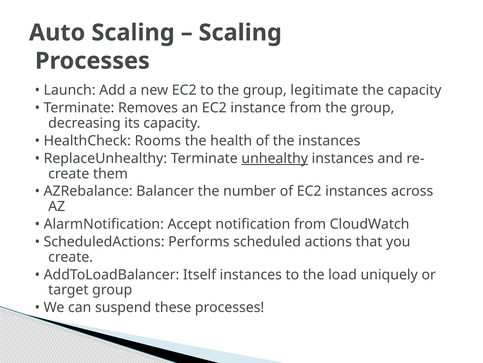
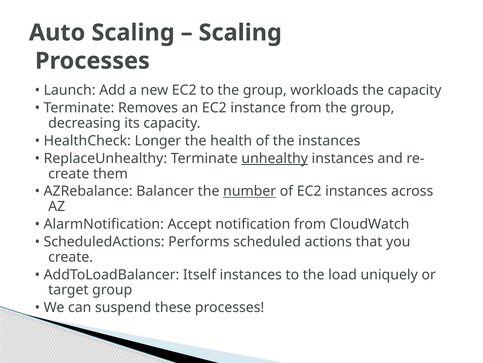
legitimate: legitimate -> workloads
Rooms: Rooms -> Longer
number underline: none -> present
